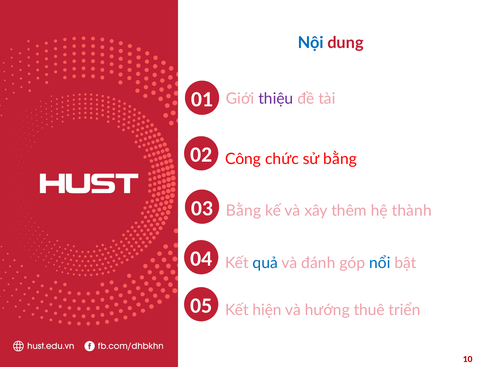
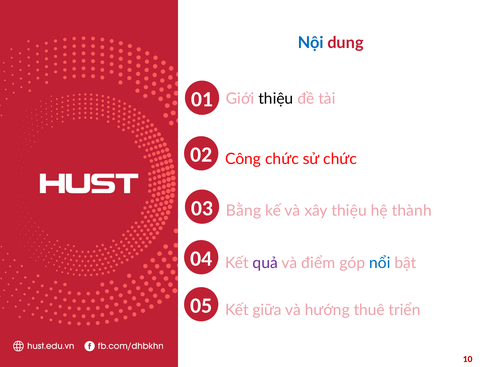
thiệu at (276, 99) colour: purple -> black
sử bằng: bằng -> chức
xây thêm: thêm -> thiệu
quả colour: blue -> purple
đánh: đánh -> điểm
hiện: hiện -> giữa
